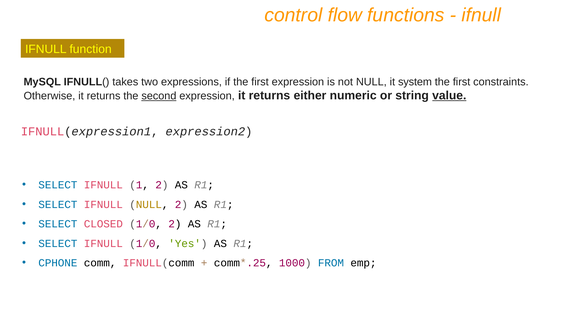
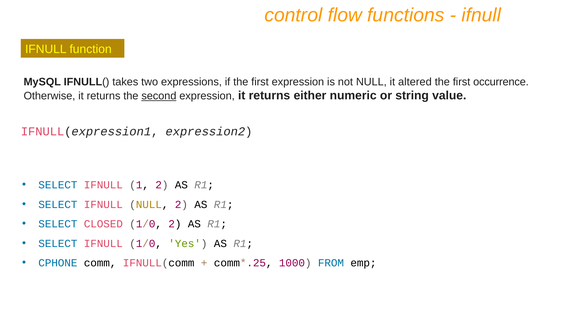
system: system -> altered
constraints: constraints -> occurrence
value underline: present -> none
